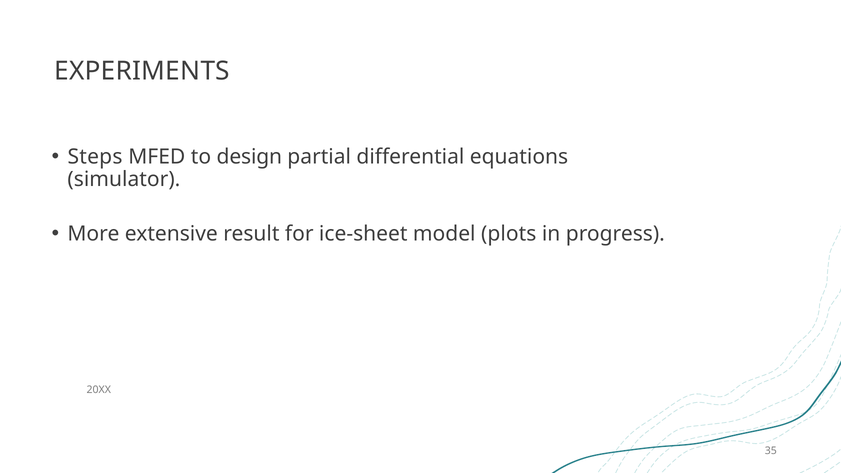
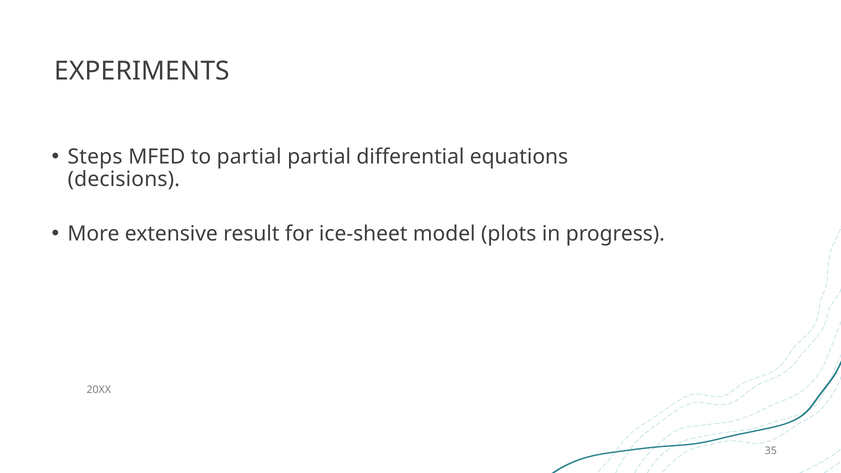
to design: design -> partial
simulator: simulator -> decisions
